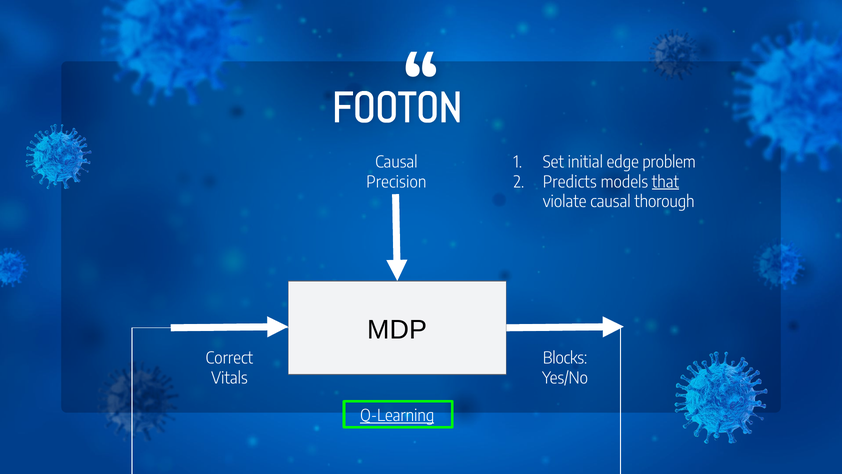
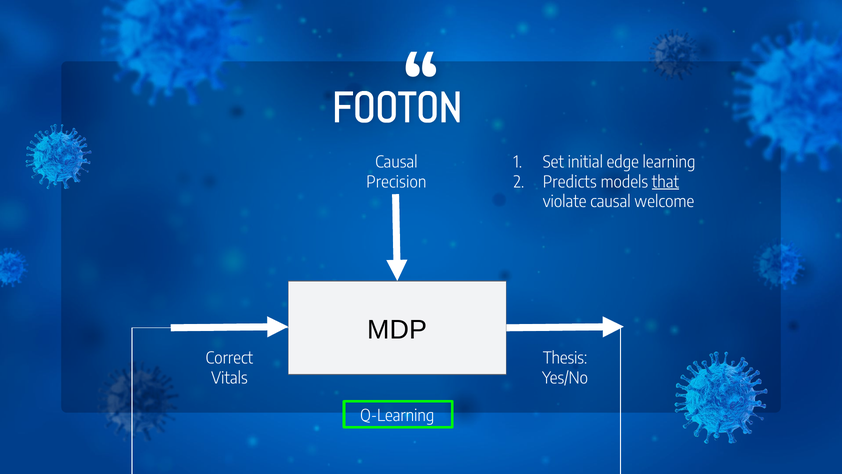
problem: problem -> learning
thorough: thorough -> welcome
Blocks: Blocks -> Thesis
Q-Learning underline: present -> none
